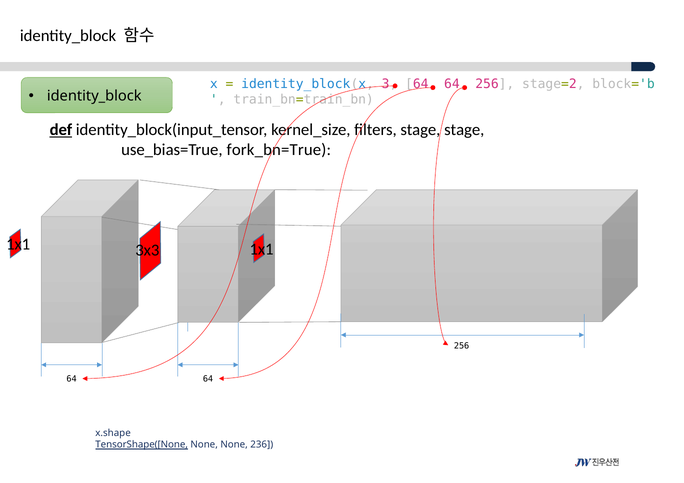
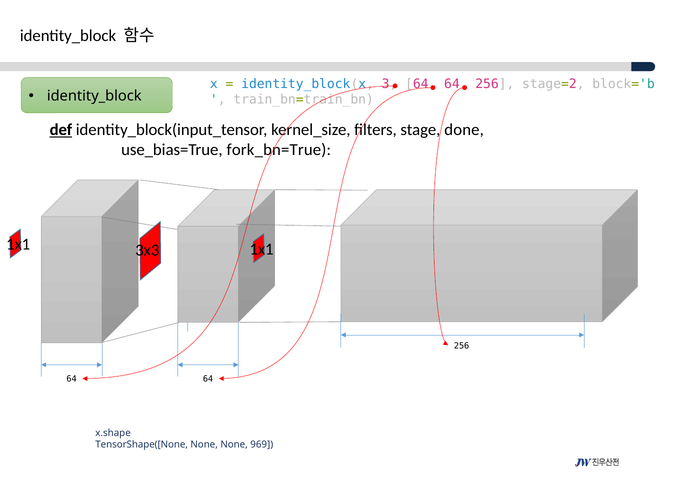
stage stage: stage -> done
TensorShape([None underline: present -> none
236: 236 -> 969
